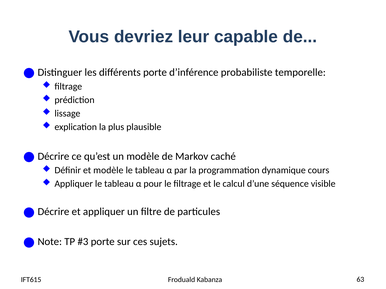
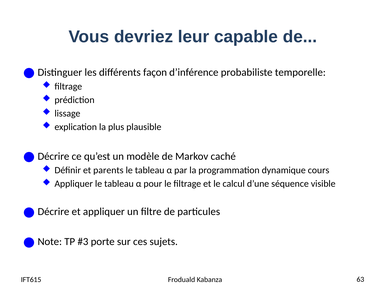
différents porte: porte -> façon
et modèle: modèle -> parents
